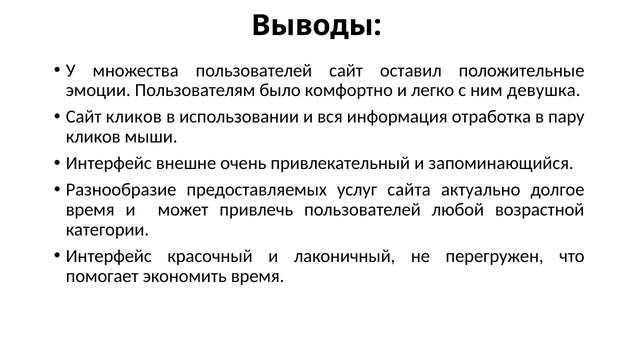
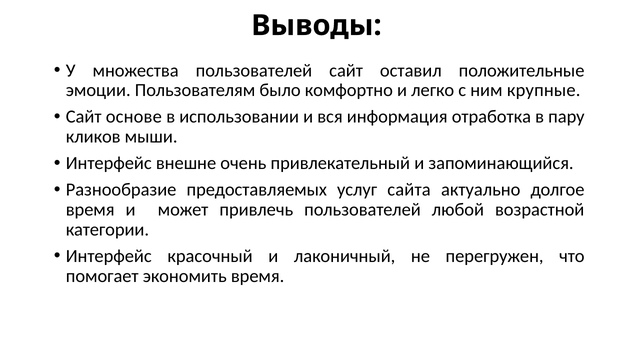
девушка: девушка -> крупные
Сайт кликов: кликов -> основе
